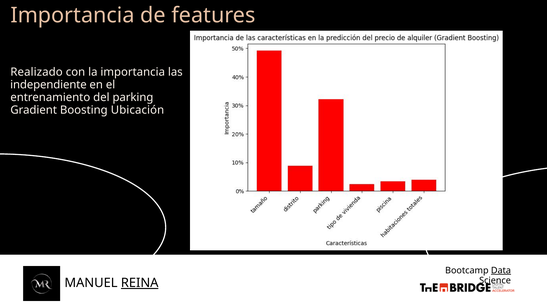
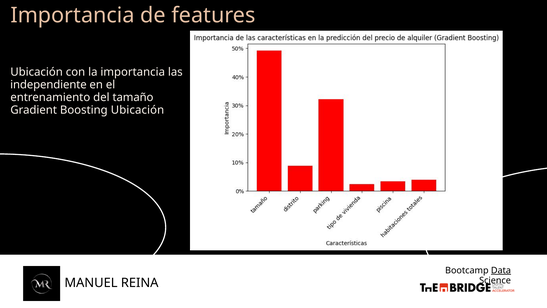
Realizado at (37, 72): Realizado -> Ubicación
parking: parking -> tamaño
REINA underline: present -> none
